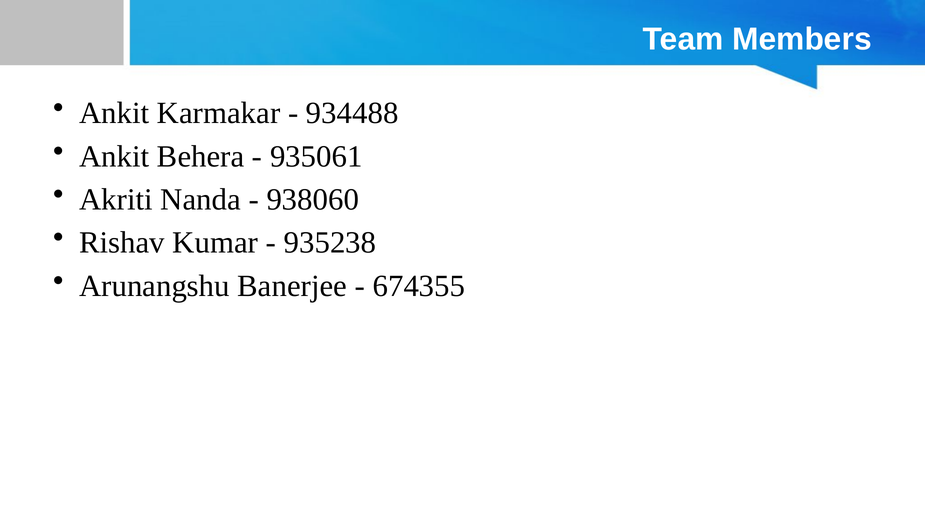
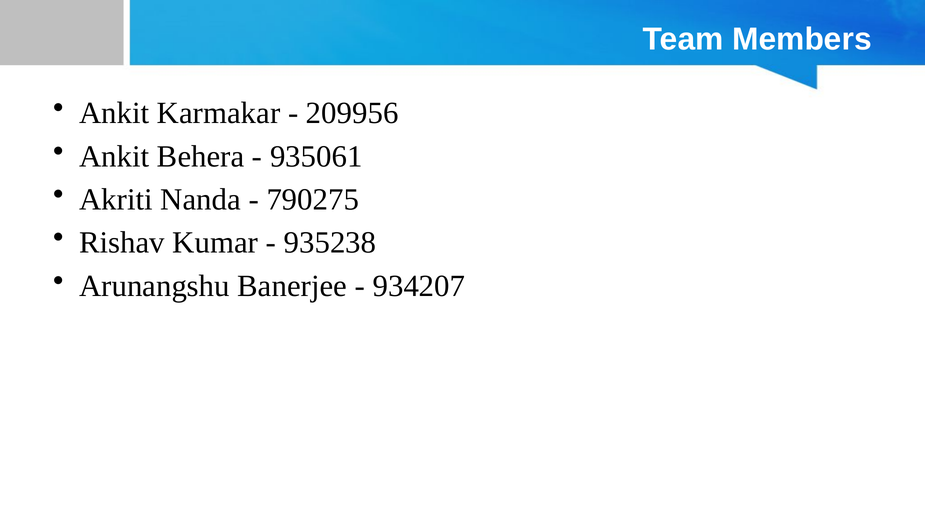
934488: 934488 -> 209956
938060: 938060 -> 790275
674355: 674355 -> 934207
